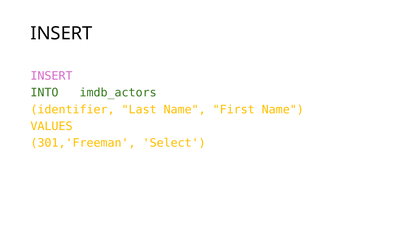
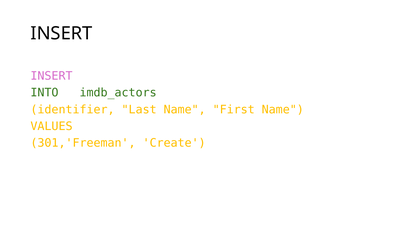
Select: Select -> Create
